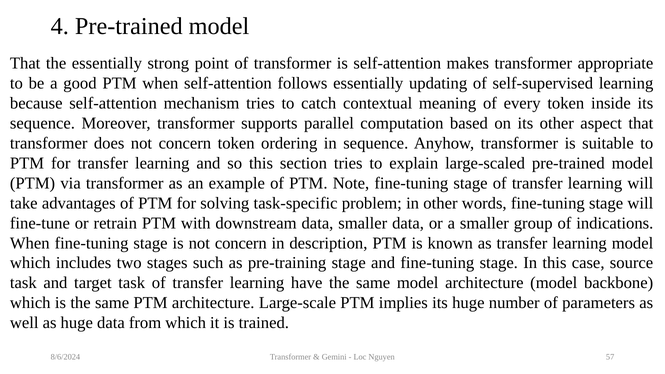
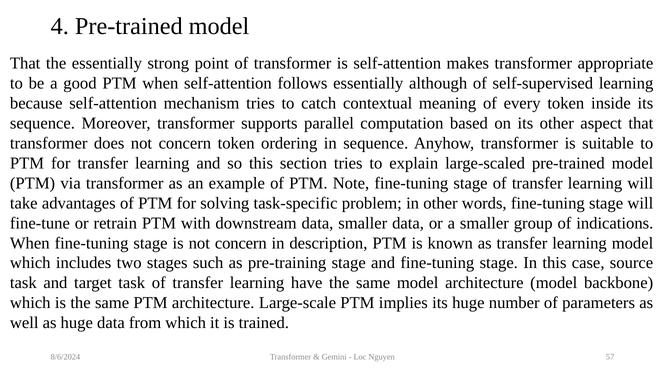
updating: updating -> although
